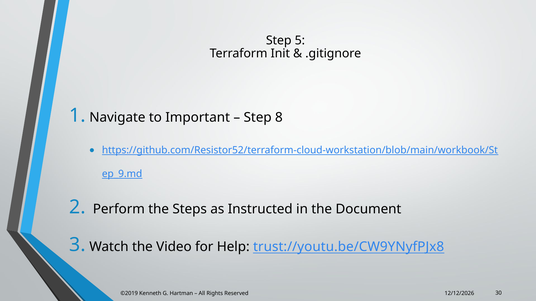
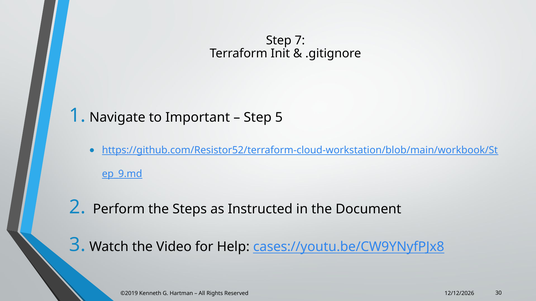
5: 5 -> 7
8: 8 -> 5
trust://youtu.be/CW9YNyfPJx8: trust://youtu.be/CW9YNyfPJx8 -> cases://youtu.be/CW9YNyfPJx8
